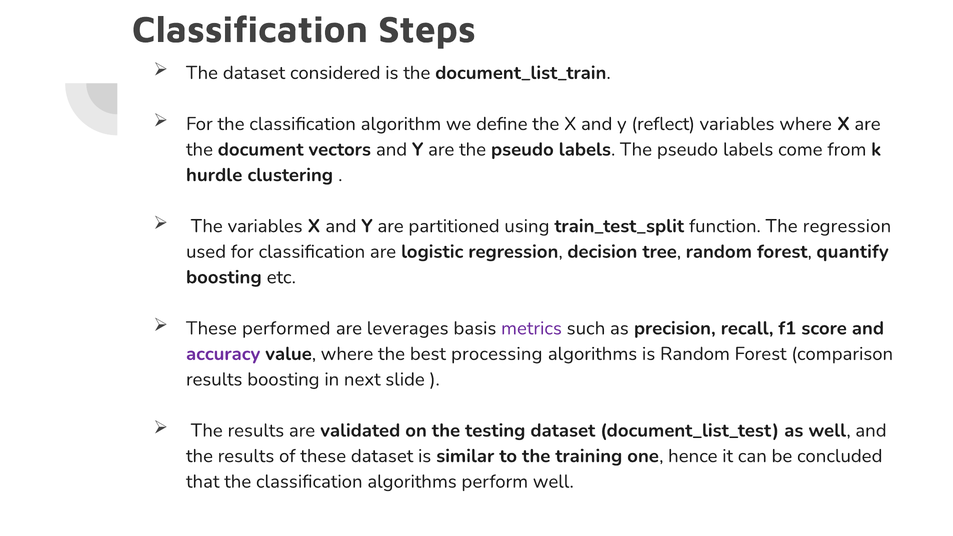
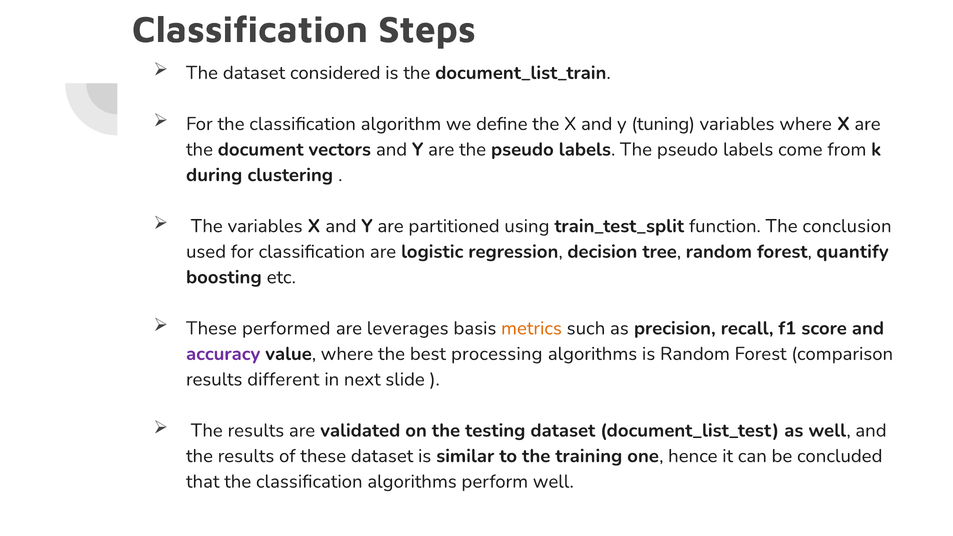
reflect: reflect -> tuning
hurdle: hurdle -> during
The regression: regression -> conclusion
metrics colour: purple -> orange
results boosting: boosting -> different
